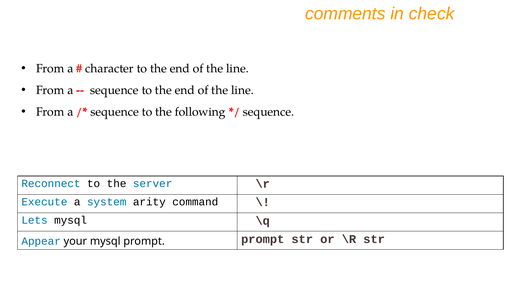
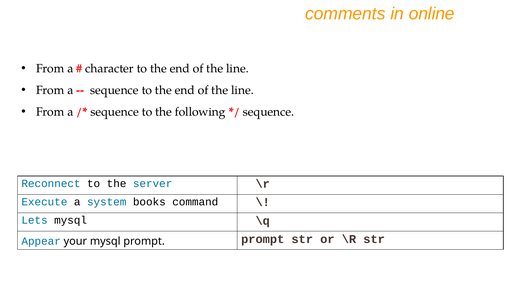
check: check -> online
arity: arity -> books
